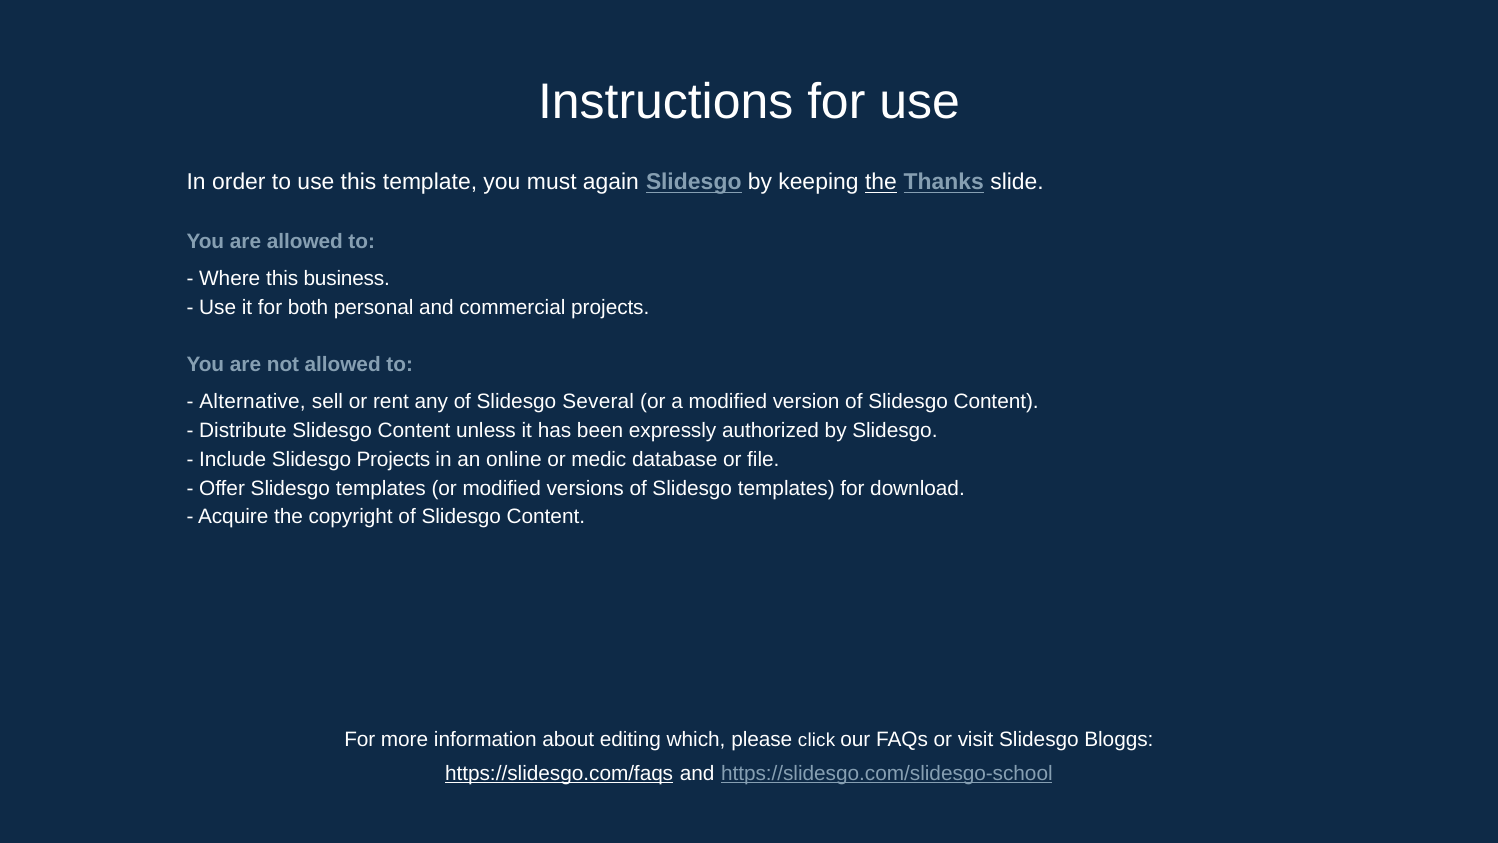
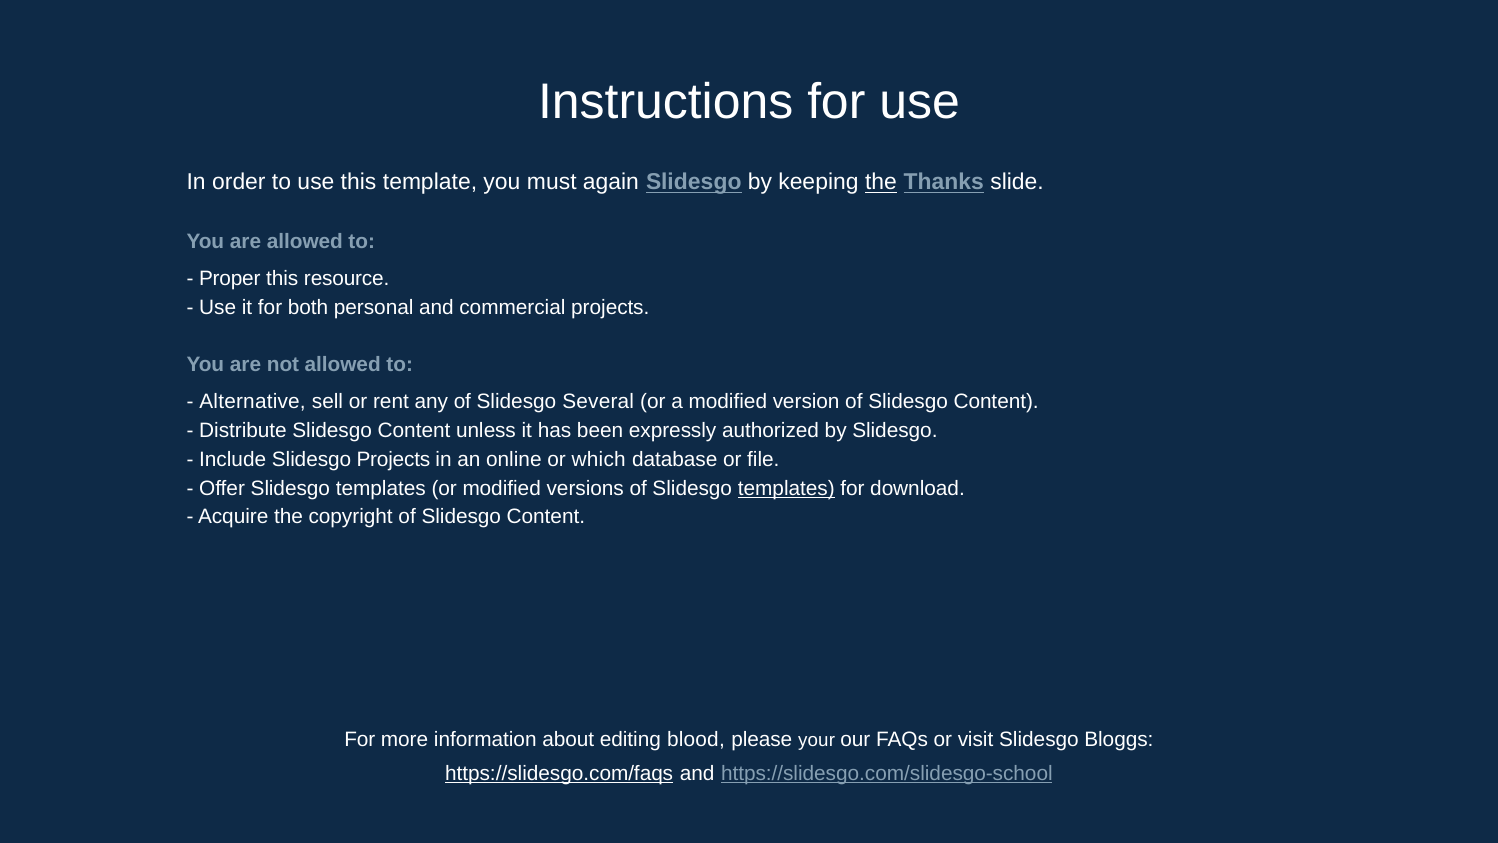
Where: Where -> Proper
business: business -> resource
medic: medic -> which
templates at (786, 488) underline: none -> present
which: which -> blood
click: click -> your
